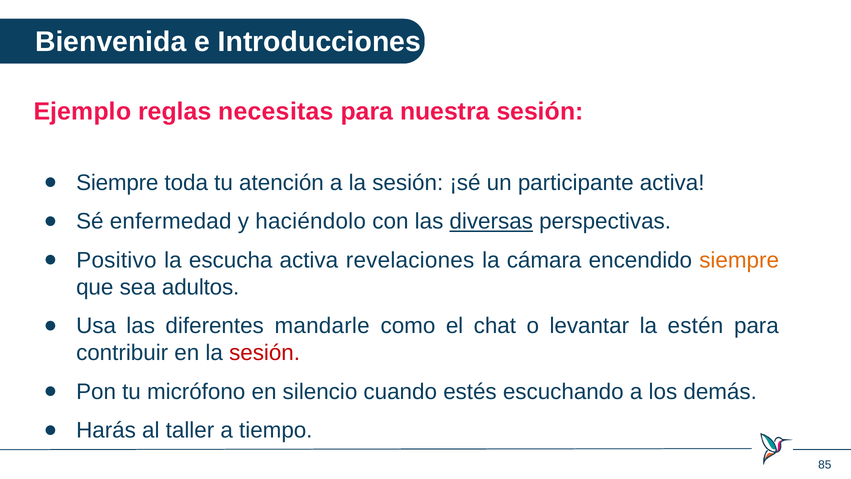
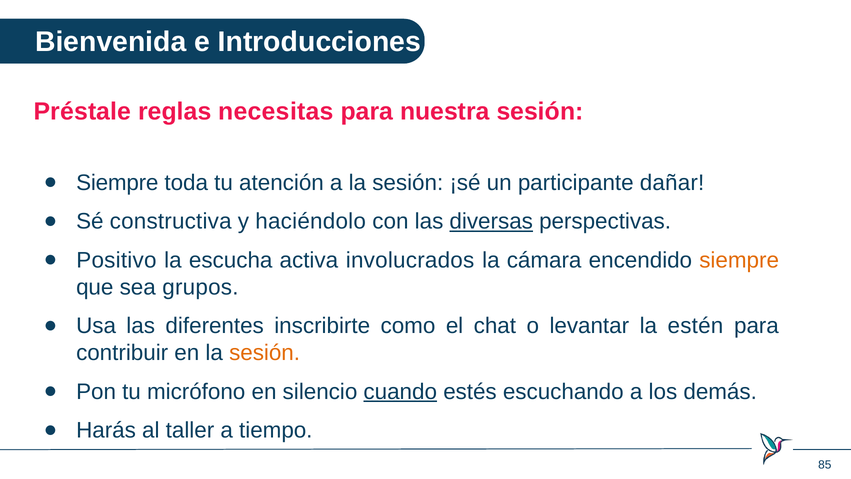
Ejemplo: Ejemplo -> Préstale
participante activa: activa -> dañar
enfermedad: enfermedad -> constructiva
revelaciones: revelaciones -> involucrados
adultos: adultos -> grupos
mandarle: mandarle -> inscribirte
sesión at (265, 353) colour: red -> orange
cuando underline: none -> present
